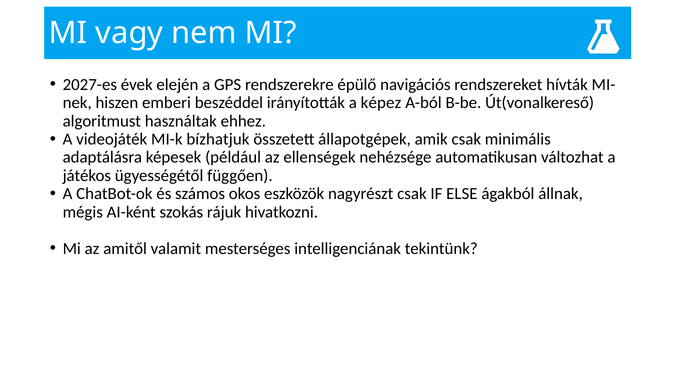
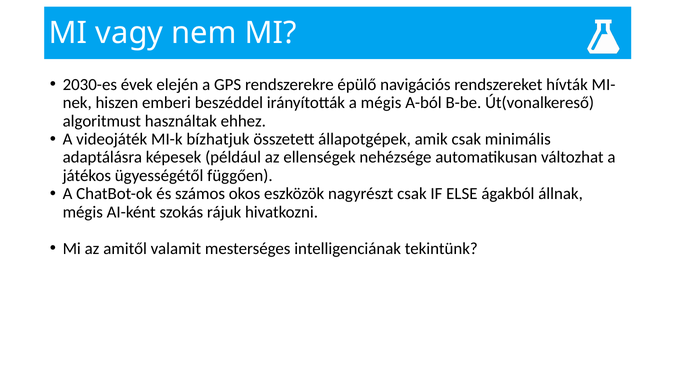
2027-es: 2027-es -> 2030-es
a képez: képez -> mégis
